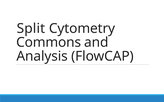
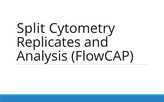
Commons: Commons -> Replicates
